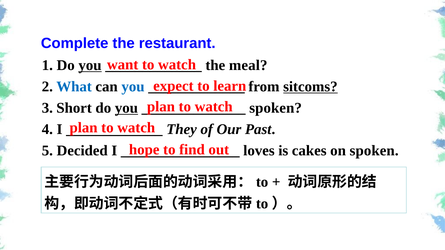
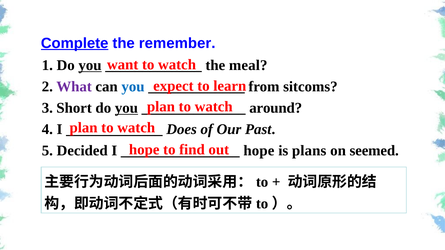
Complete underline: none -> present
restaurant: restaurant -> remember
What colour: blue -> purple
sitcoms underline: present -> none
spoken at (276, 108): spoken -> around
They: They -> Does
loves at (259, 151): loves -> hope
cakes: cakes -> plans
on spoken: spoken -> seemed
